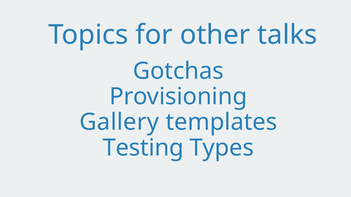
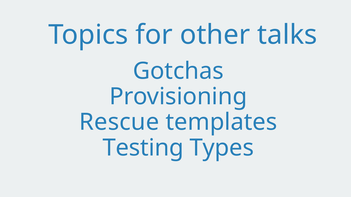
Gallery: Gallery -> Rescue
